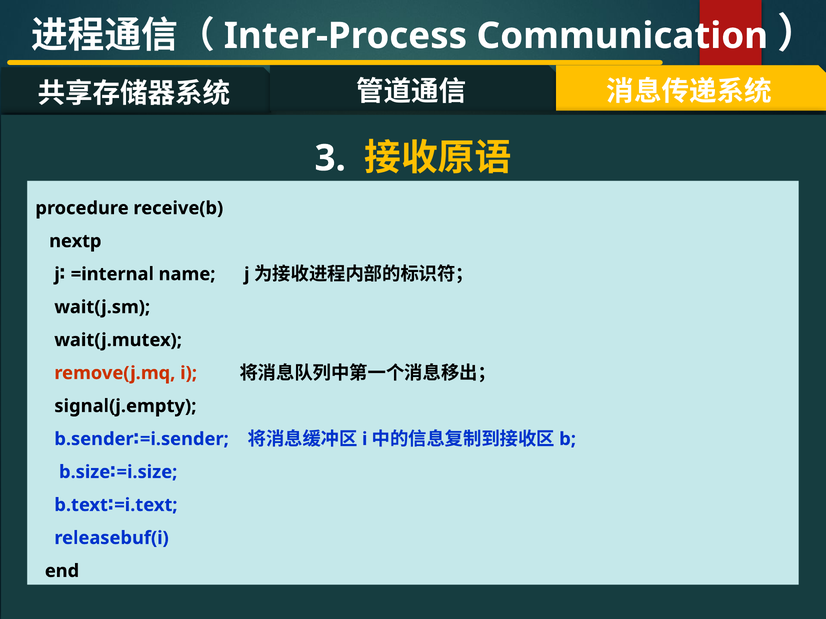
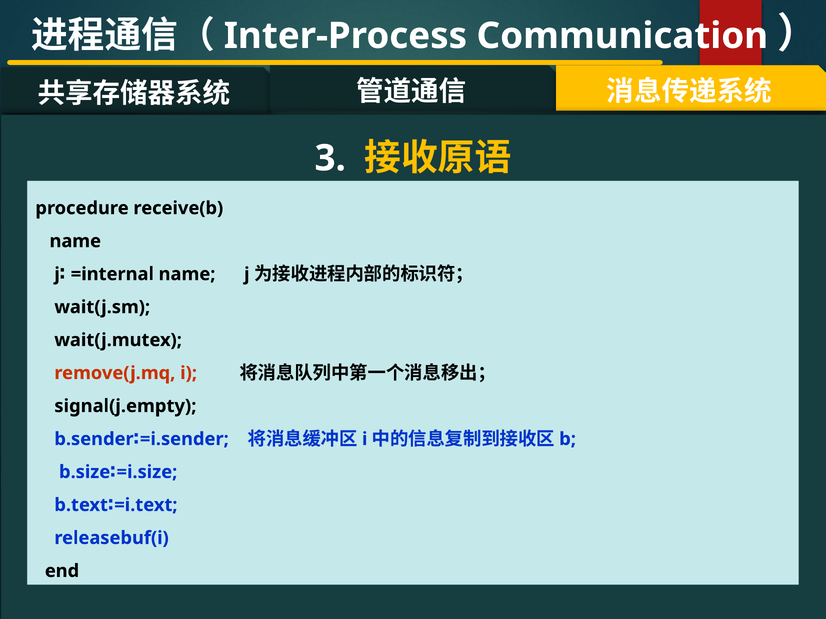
nextp at (75, 241): nextp -> name
